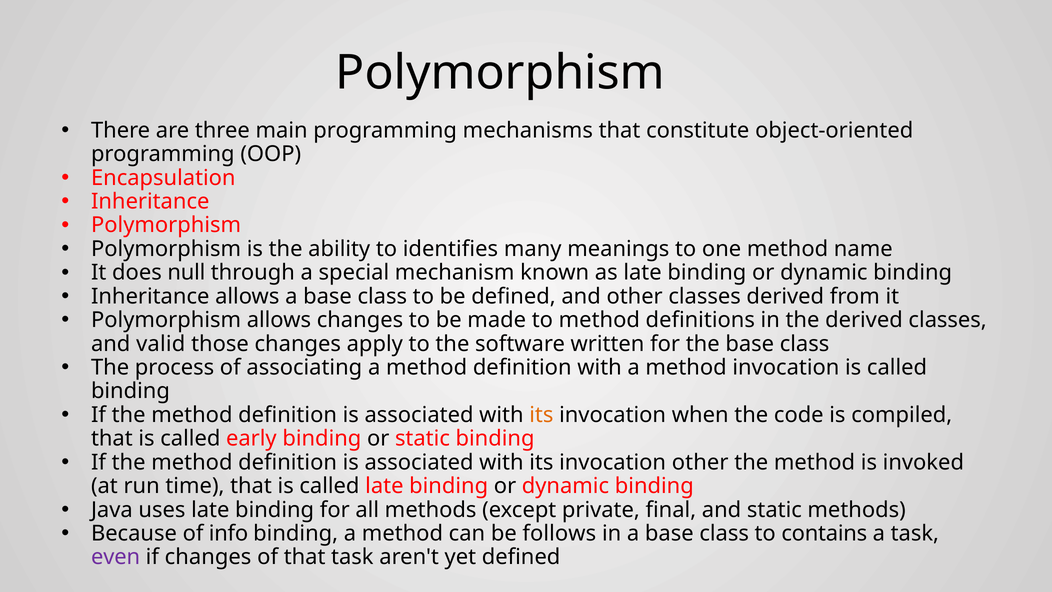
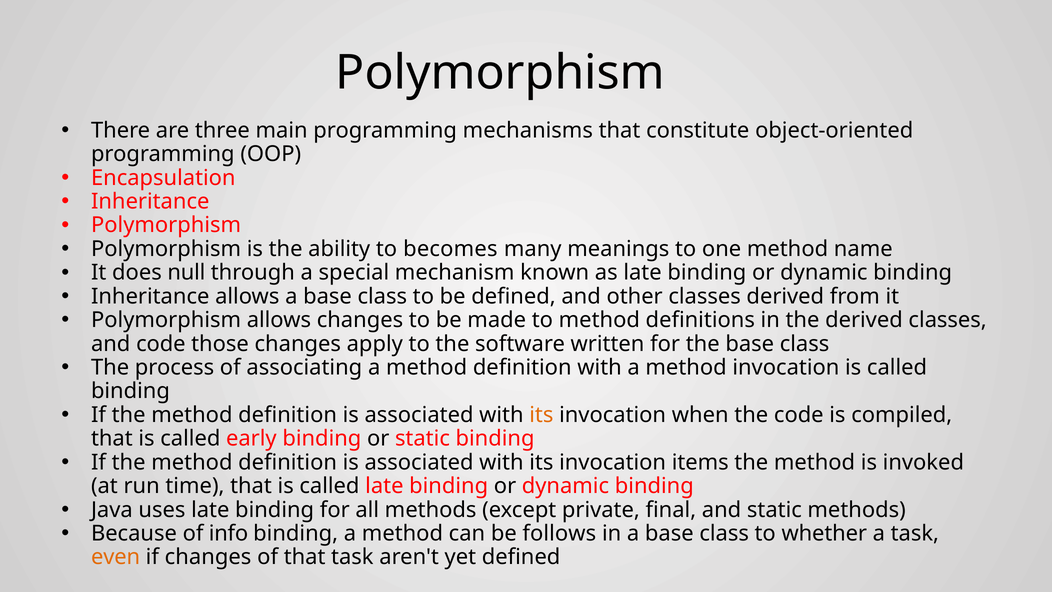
identifies: identifies -> becomes
and valid: valid -> code
invocation other: other -> items
contains: contains -> whether
even colour: purple -> orange
